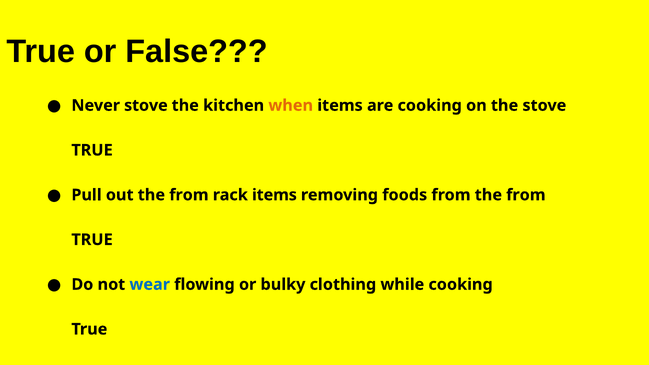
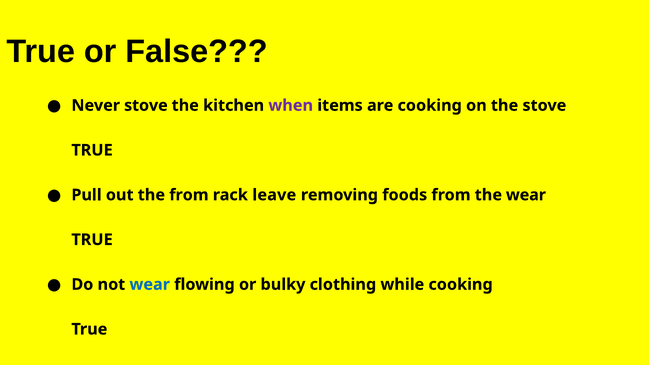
when colour: orange -> purple
rack items: items -> leave
from the from: from -> wear
